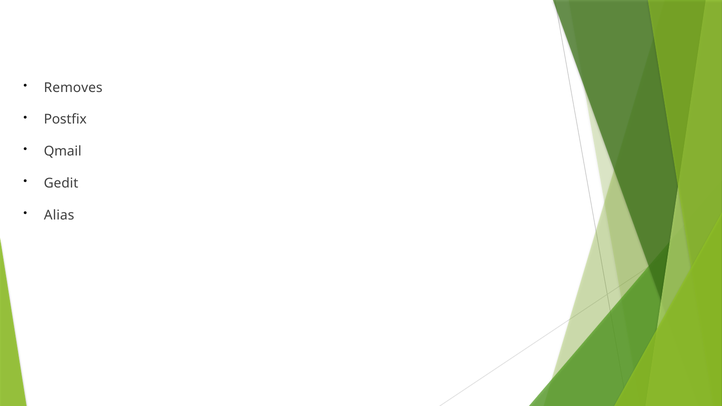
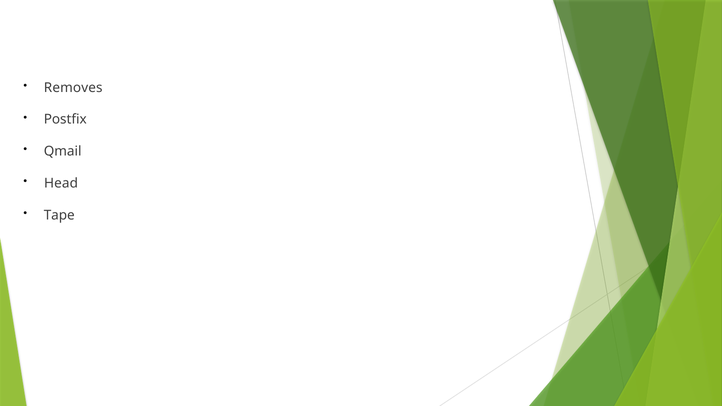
Gedit: Gedit -> Head
Alias: Alias -> Tape
